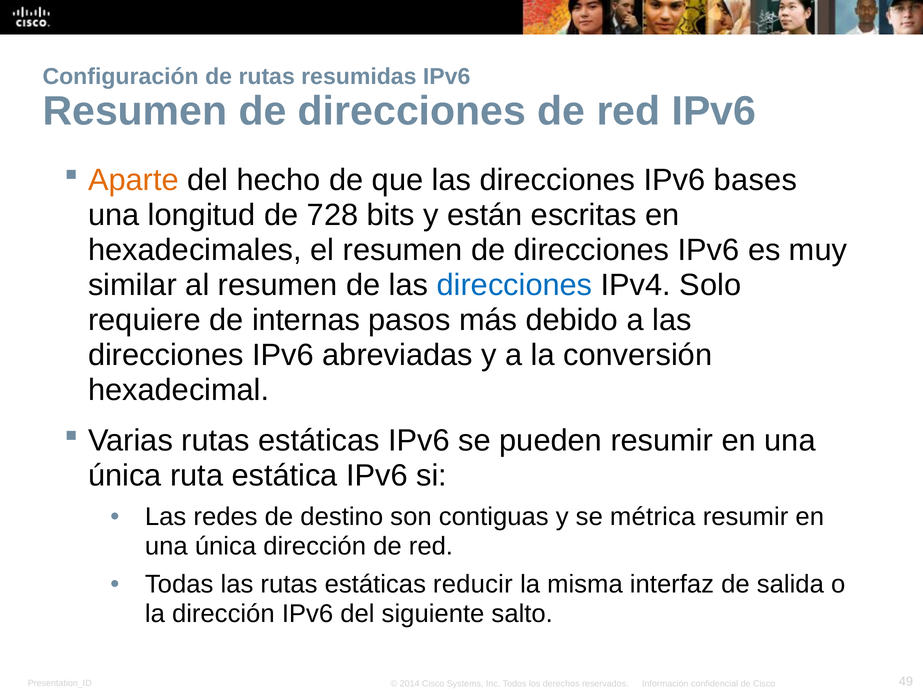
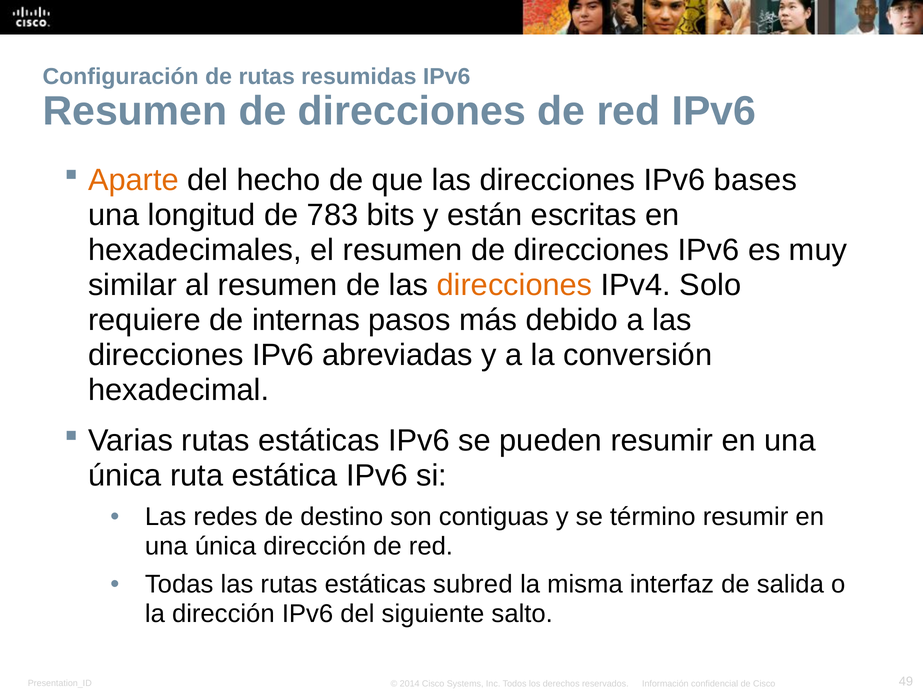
728: 728 -> 783
direcciones at (515, 285) colour: blue -> orange
métrica: métrica -> término
reducir: reducir -> subred
